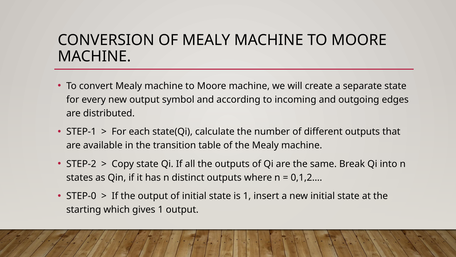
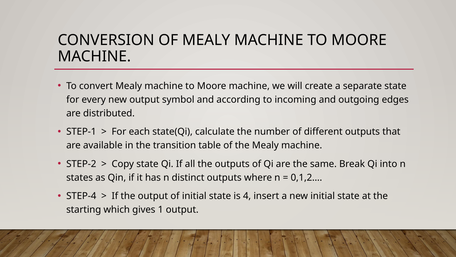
STEP-0: STEP-0 -> STEP-4
is 1: 1 -> 4
